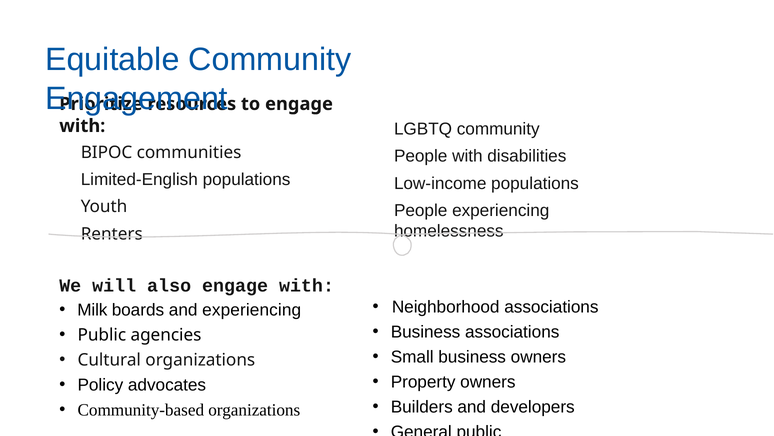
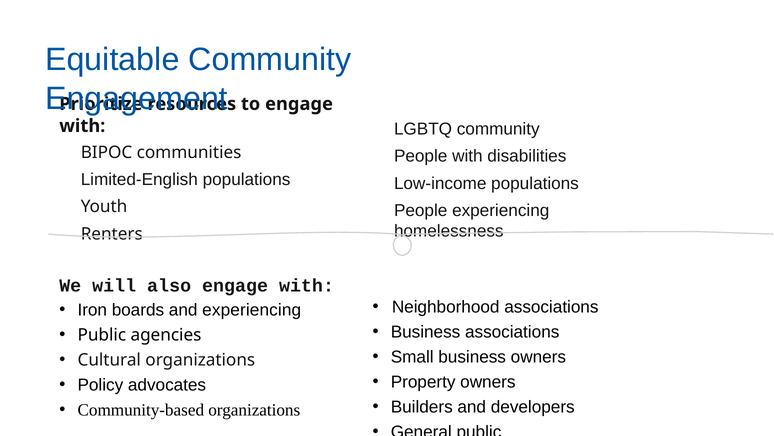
Milk: Milk -> Iron
